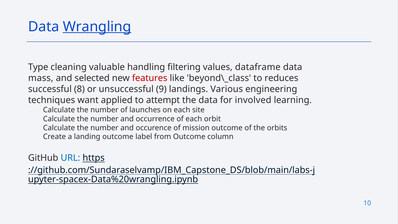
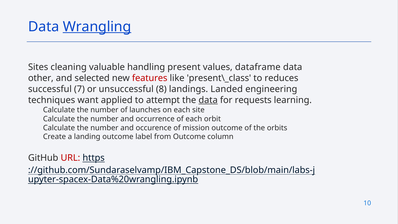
Type: Type -> Sites
filtering: filtering -> present
mass: mass -> other
beyond\_class: beyond\_class -> present\_class
8: 8 -> 7
9: 9 -> 8
Various: Various -> Landed
data at (208, 100) underline: none -> present
involved: involved -> requests
URL colour: blue -> red
